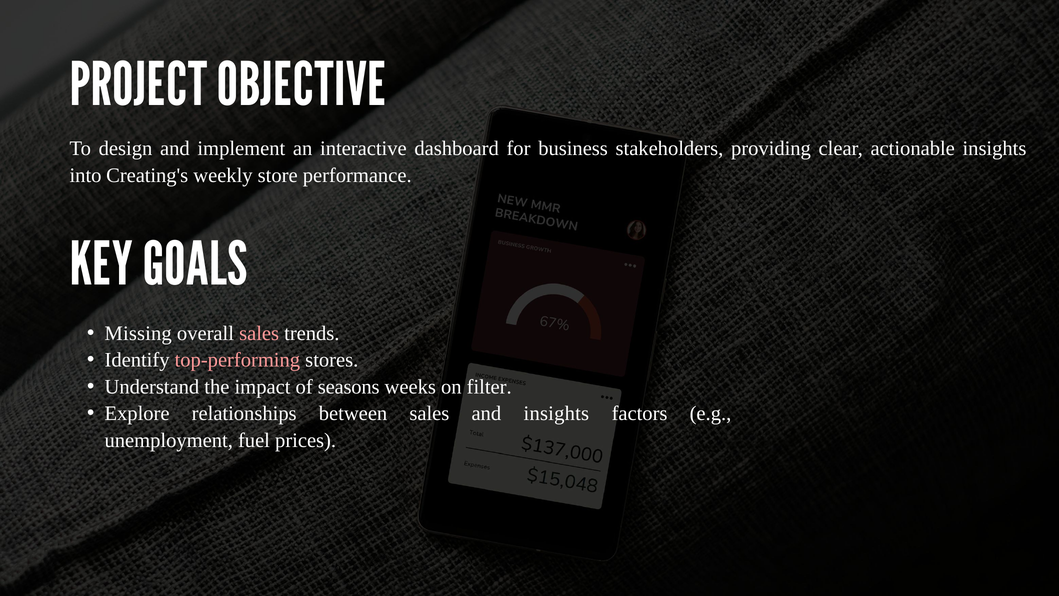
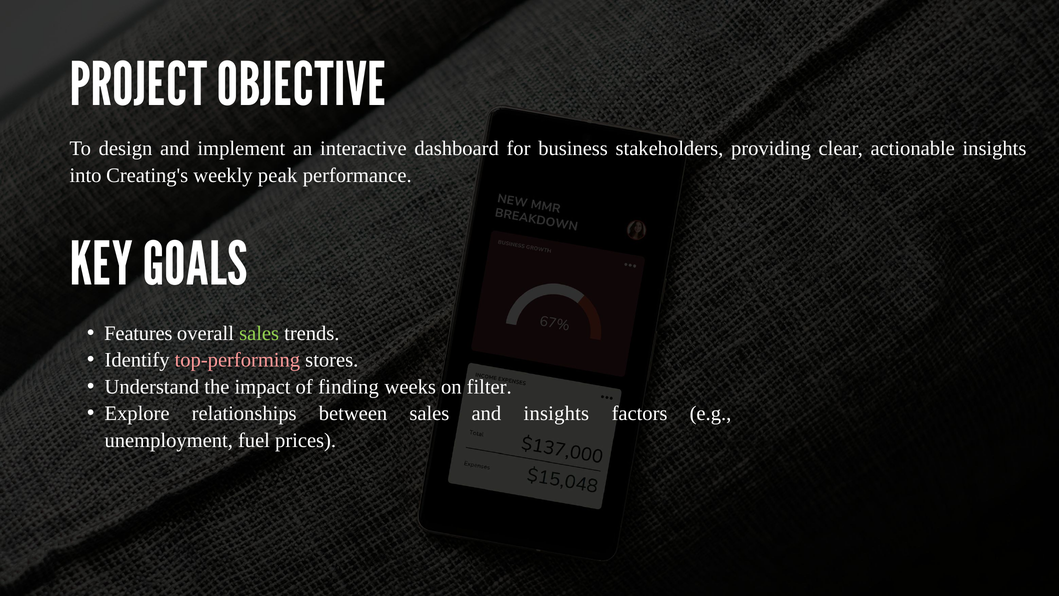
store: store -> peak
Missing: Missing -> Features
sales at (259, 333) colour: pink -> light green
seasons: seasons -> finding
